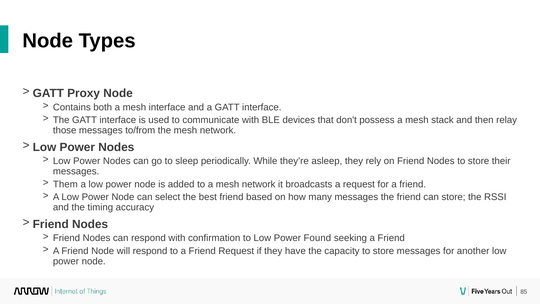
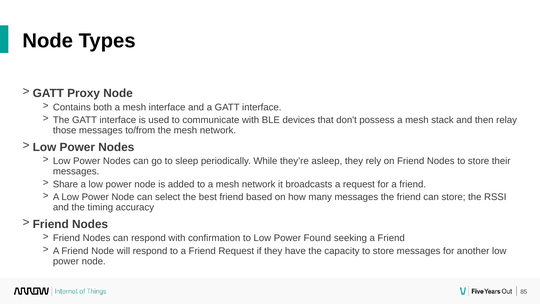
Them: Them -> Share
